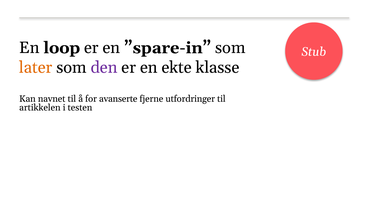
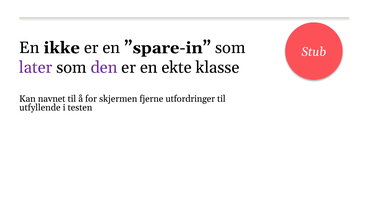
loop: loop -> ikke
later colour: orange -> purple
avanserte: avanserte -> skjermen
artikkelen: artikkelen -> utfyllende
